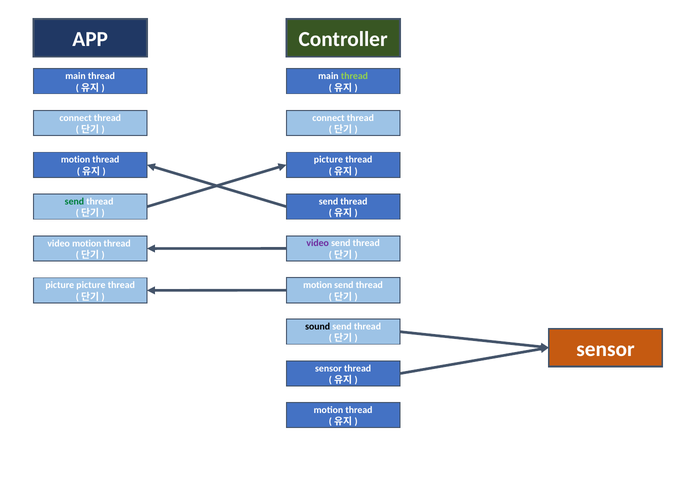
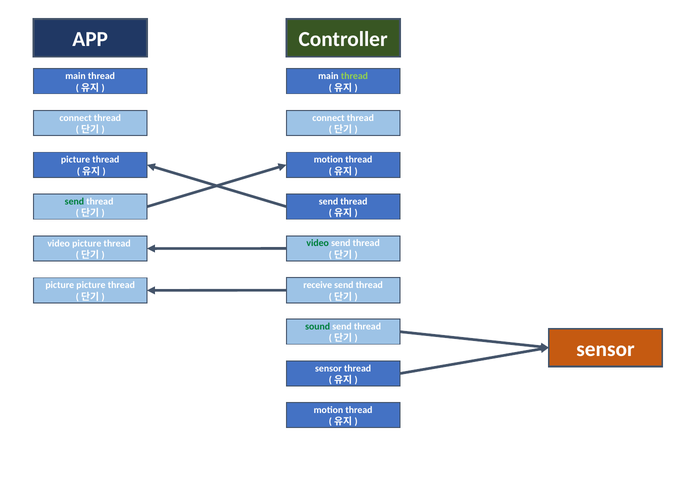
motion at (76, 160): motion -> picture
picture at (328, 160): picture -> motion
video at (318, 243) colour: purple -> green
video motion: motion -> picture
motion at (318, 285): motion -> receive
sound colour: black -> green
